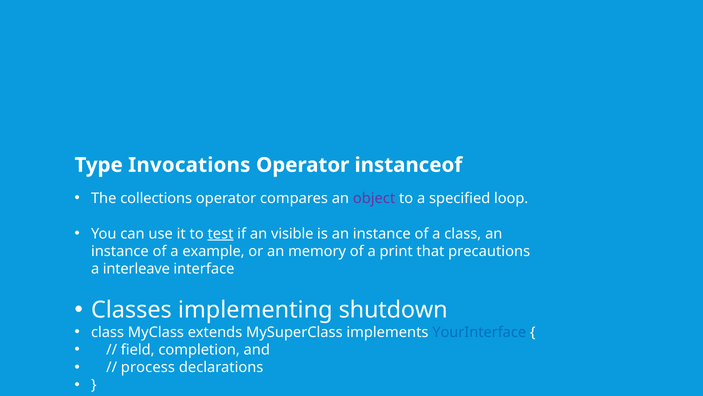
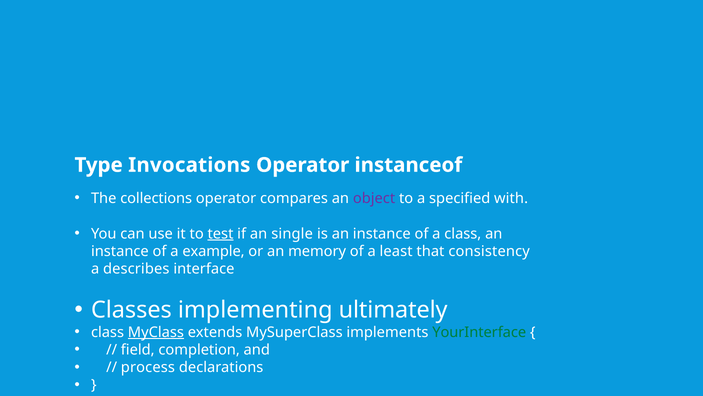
loop: loop -> with
visible: visible -> single
print: print -> least
precautions: precautions -> consistency
interleave: interleave -> describes
shutdown: shutdown -> ultimately
MyClass underline: none -> present
YourInterface colour: blue -> green
